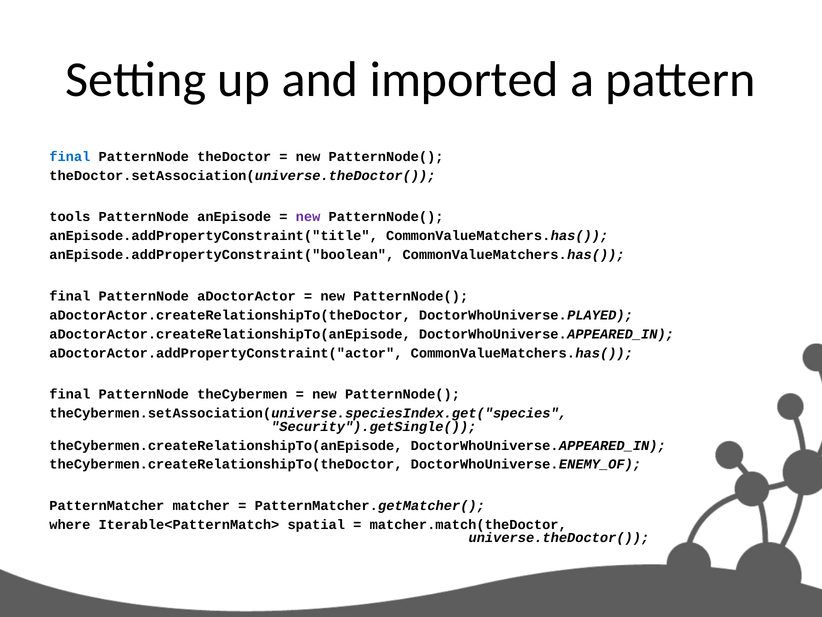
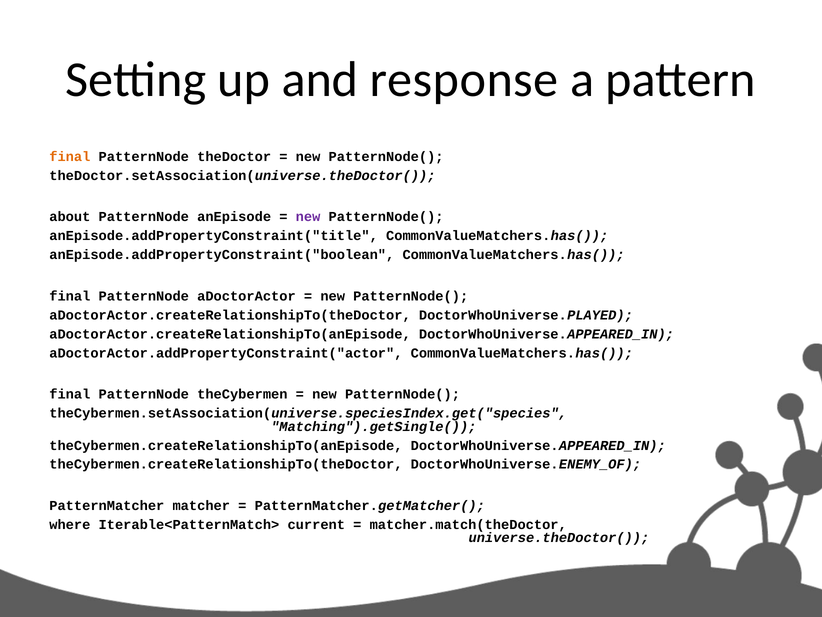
imported: imported -> response
final at (70, 157) colour: blue -> orange
tools: tools -> about
Security").getSingle(: Security").getSingle( -> Matching").getSingle(
spatial: spatial -> current
